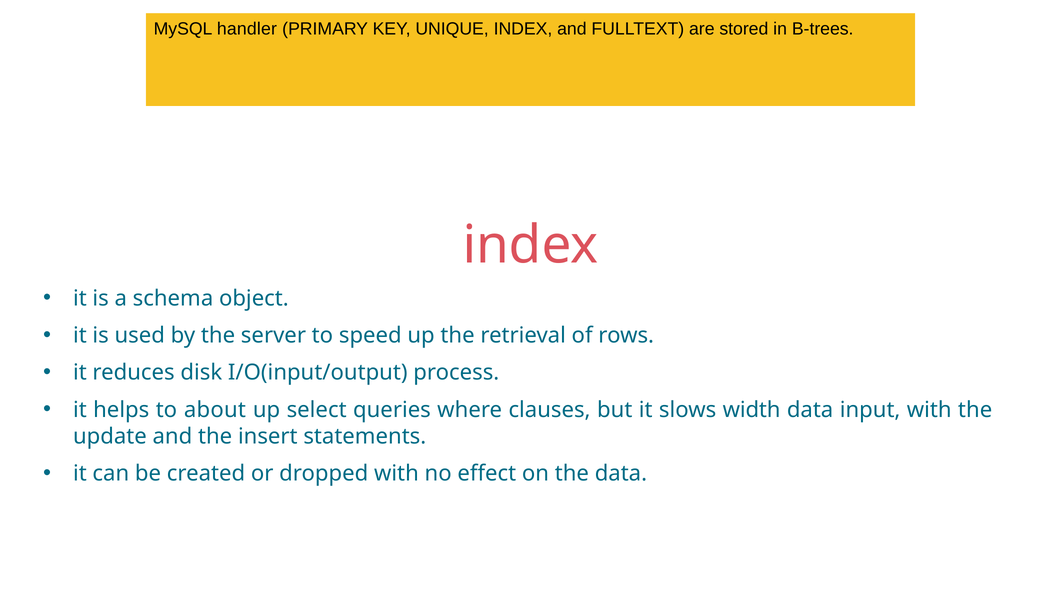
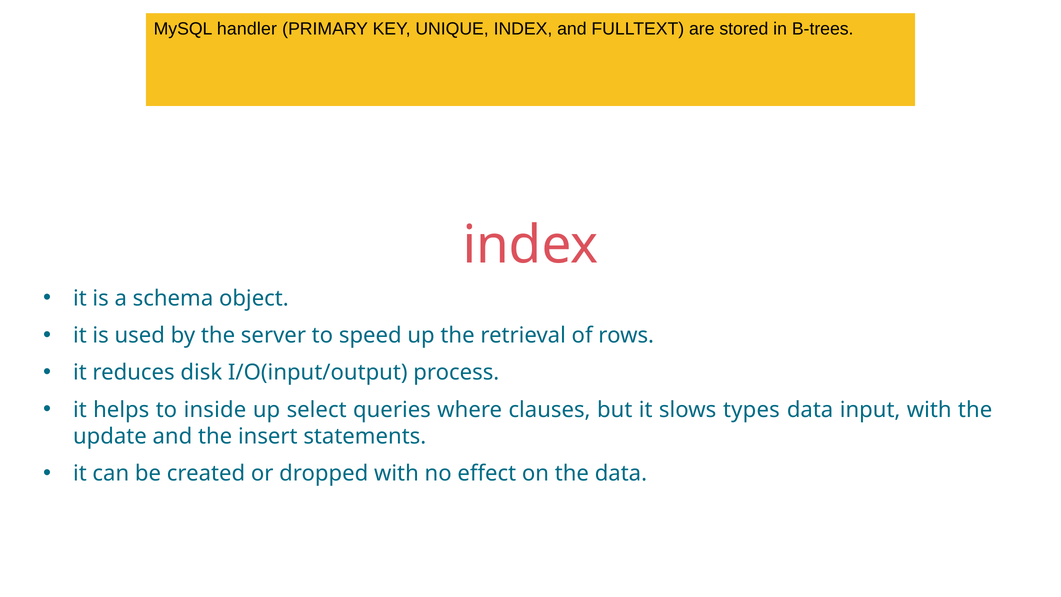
about: about -> inside
width: width -> types
